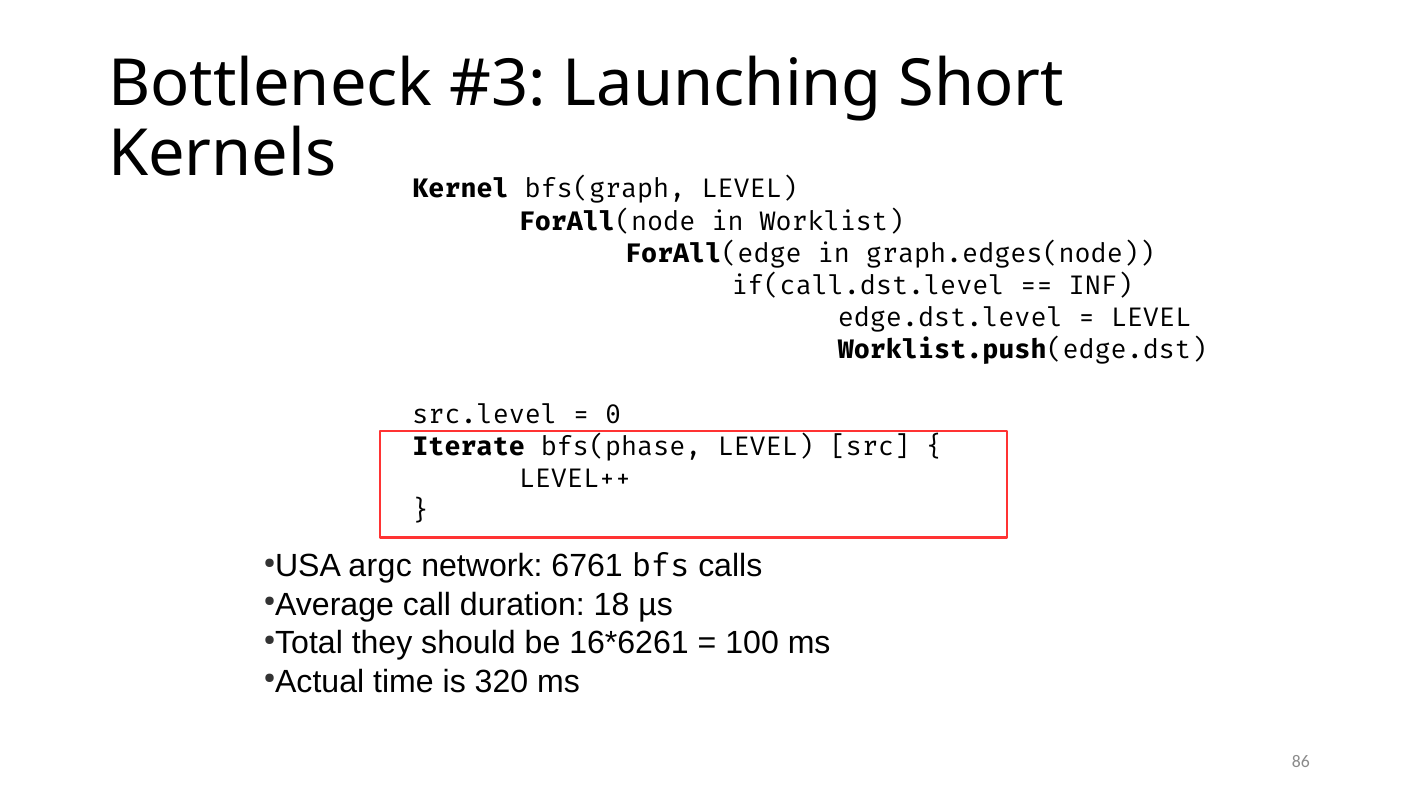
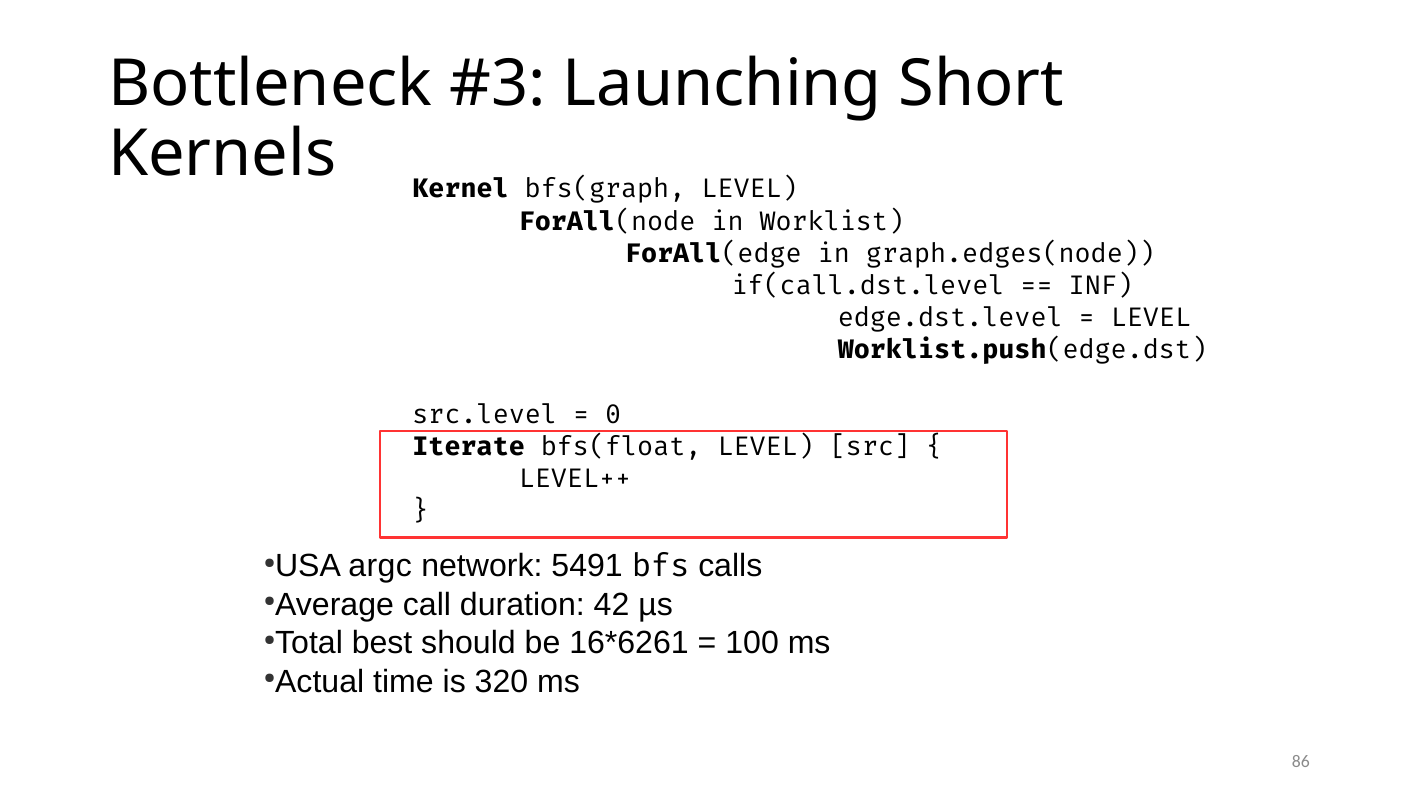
bfs(phase: bfs(phase -> bfs(float
6761: 6761 -> 5491
18: 18 -> 42
they: they -> best
